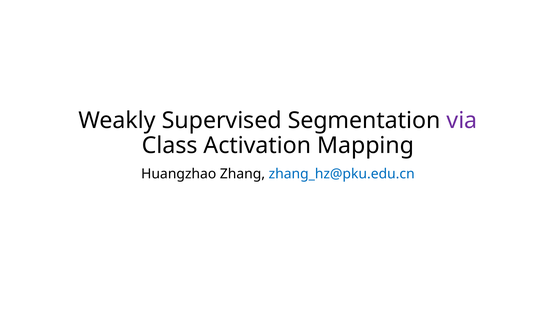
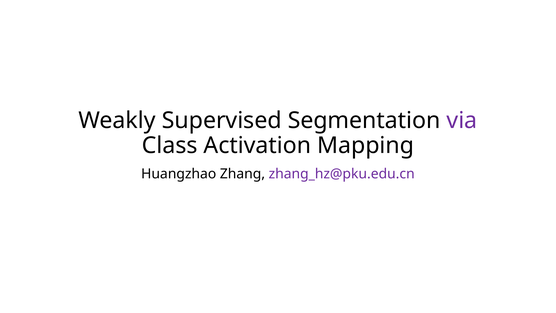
zhang_hz@pku.edu.cn colour: blue -> purple
